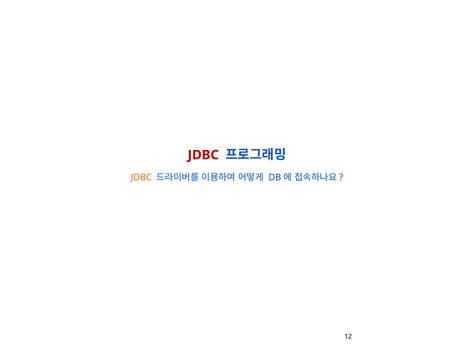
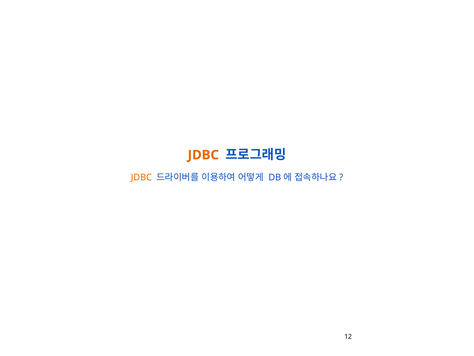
JDBC at (203, 155) colour: red -> orange
